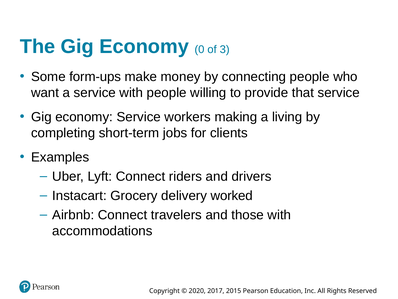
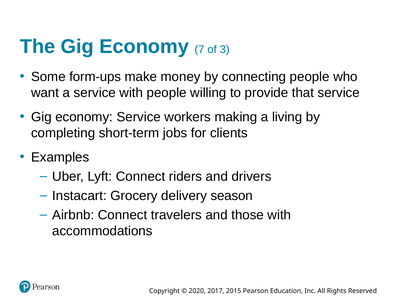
0: 0 -> 7
worked: worked -> season
